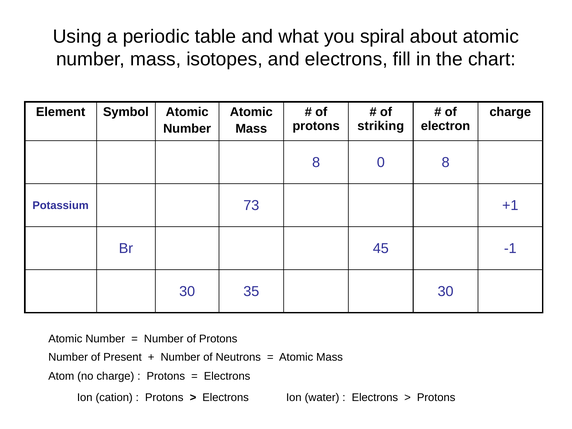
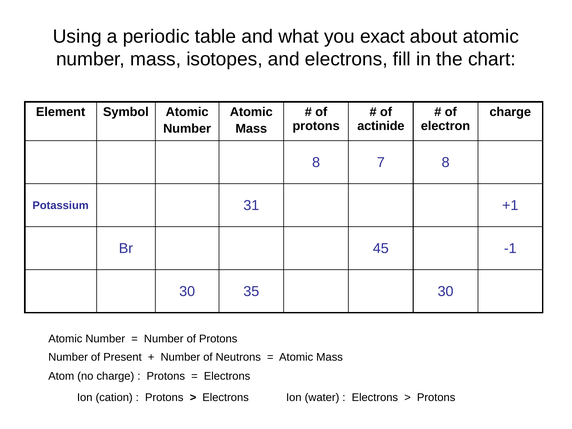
spiral: spiral -> exact
striking: striking -> actinide
0: 0 -> 7
73: 73 -> 31
